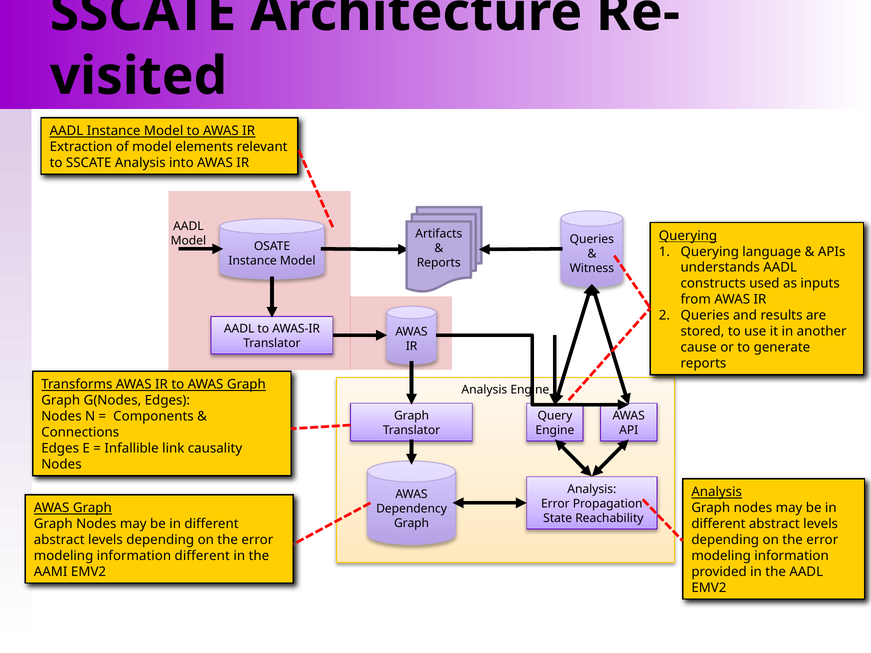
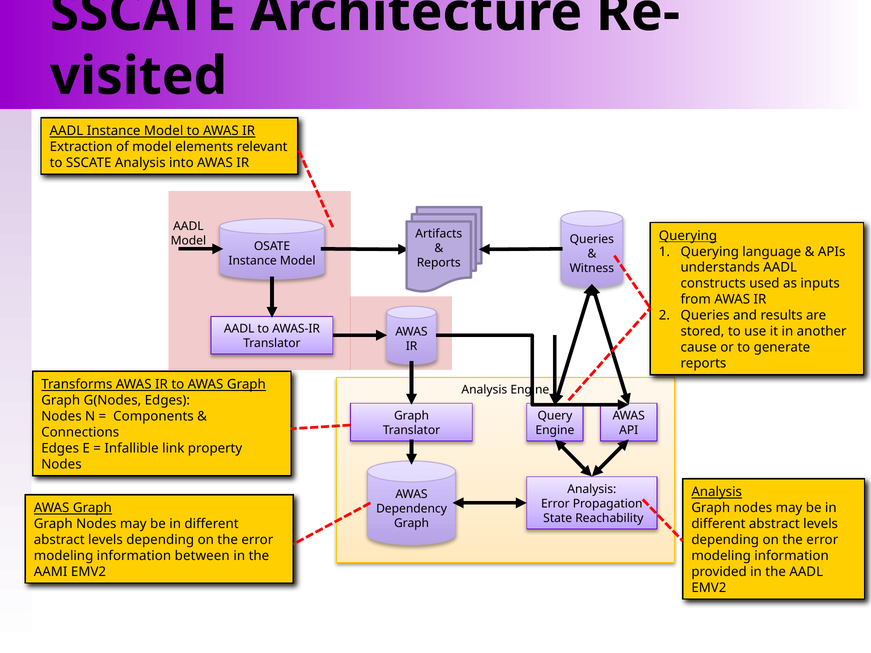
causality: causality -> property
information different: different -> between
